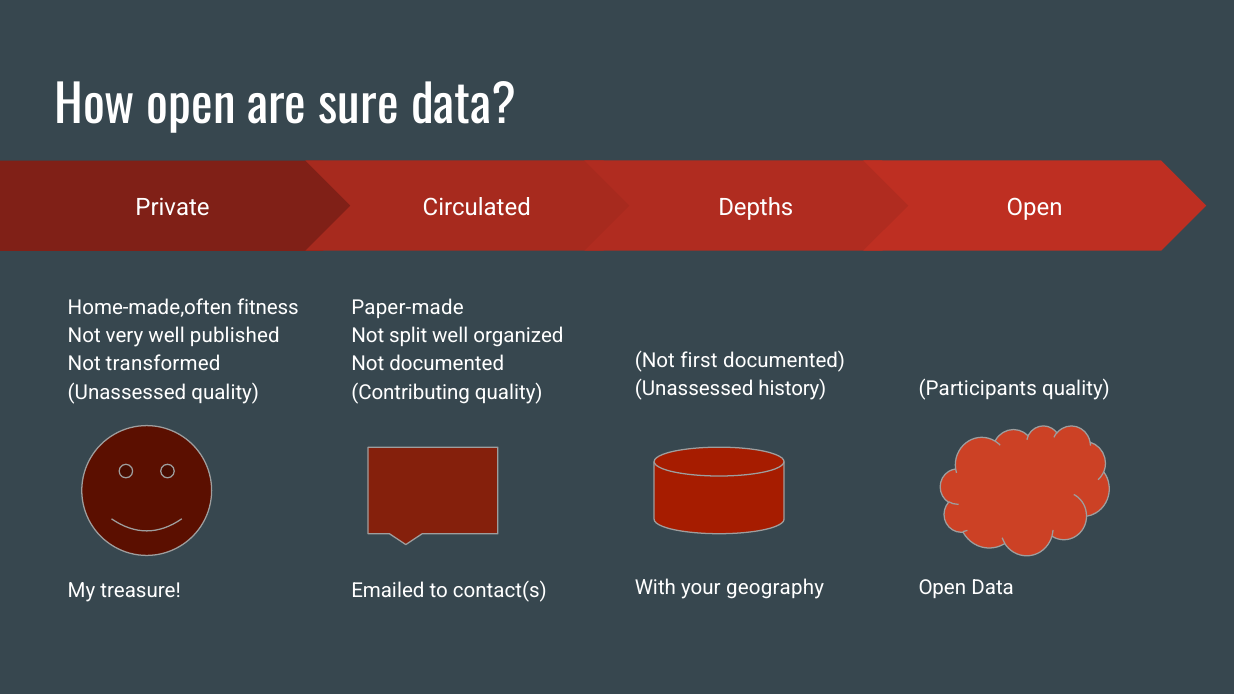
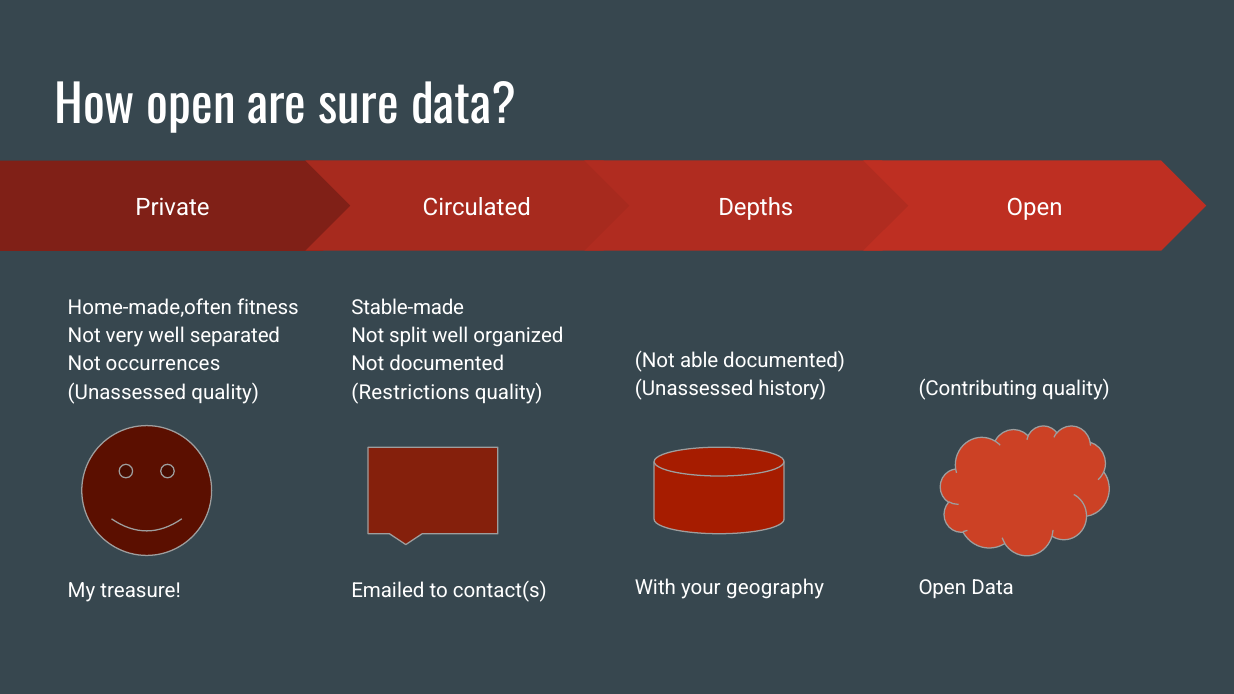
Paper-made: Paper-made -> Stable-made
published: published -> separated
first: first -> able
transformed: transformed -> occurrences
Participants: Participants -> Contributing
Contributing: Contributing -> Restrictions
